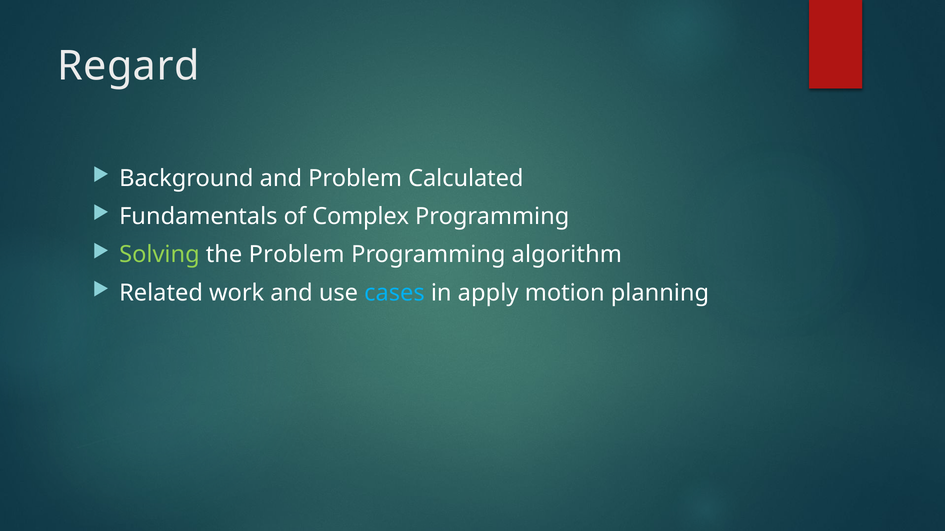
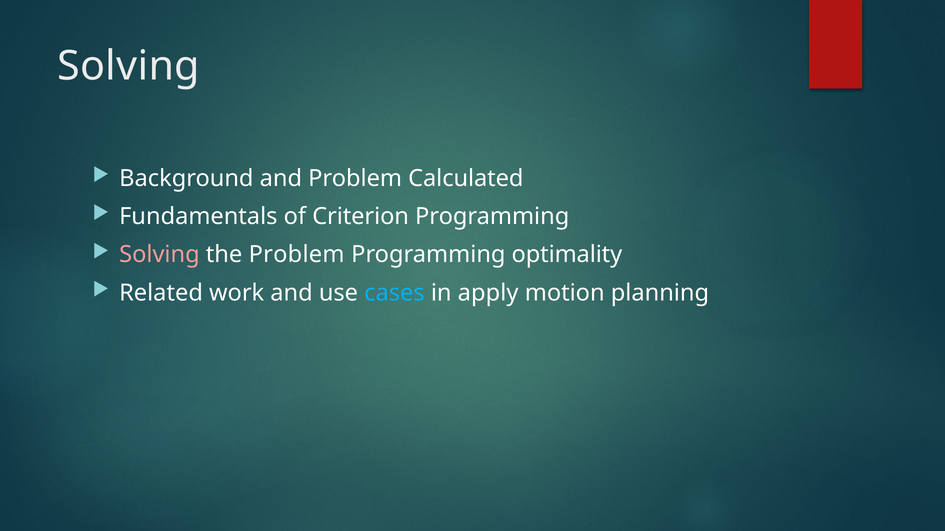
Regard at (128, 66): Regard -> Solving
Complex: Complex -> Criterion
Solving at (159, 255) colour: light green -> pink
algorithm: algorithm -> optimality
